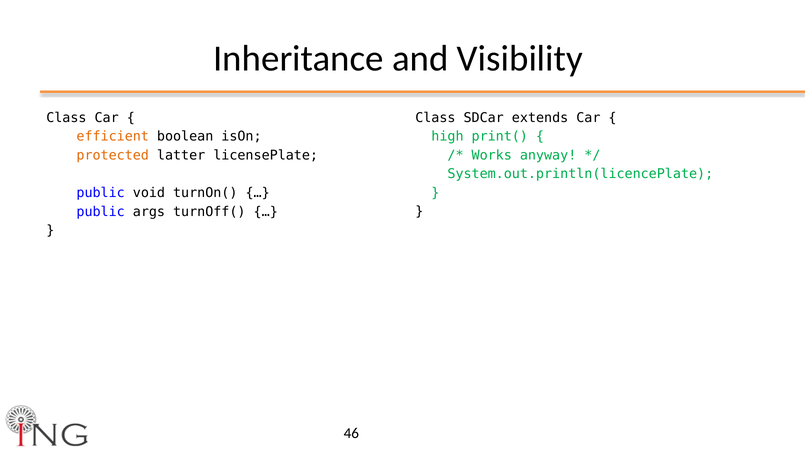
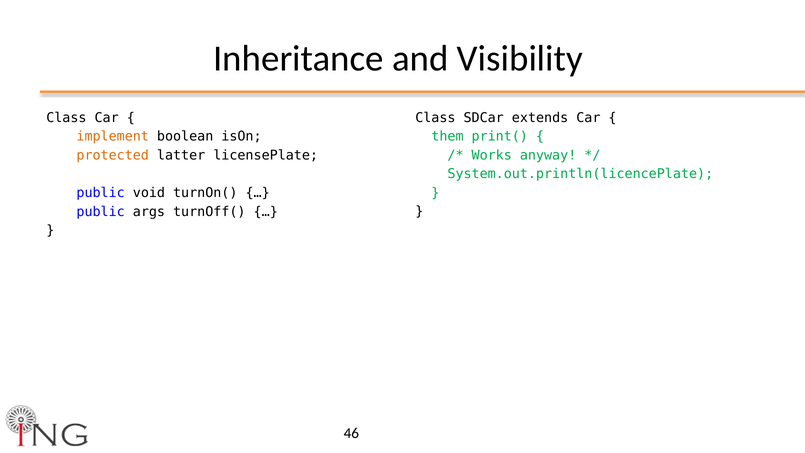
high: high -> them
efficient: efficient -> implement
